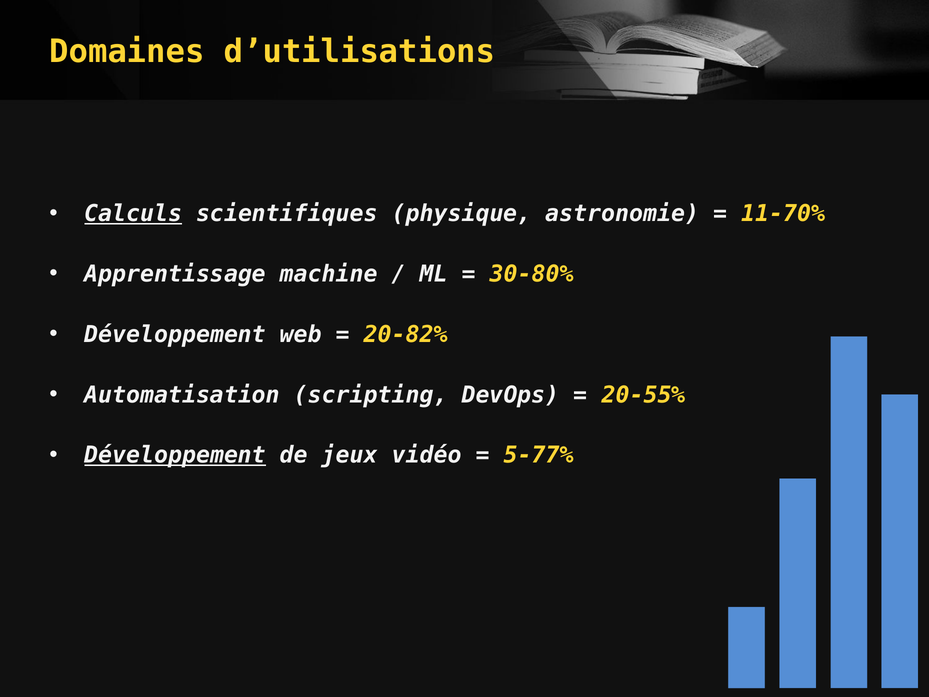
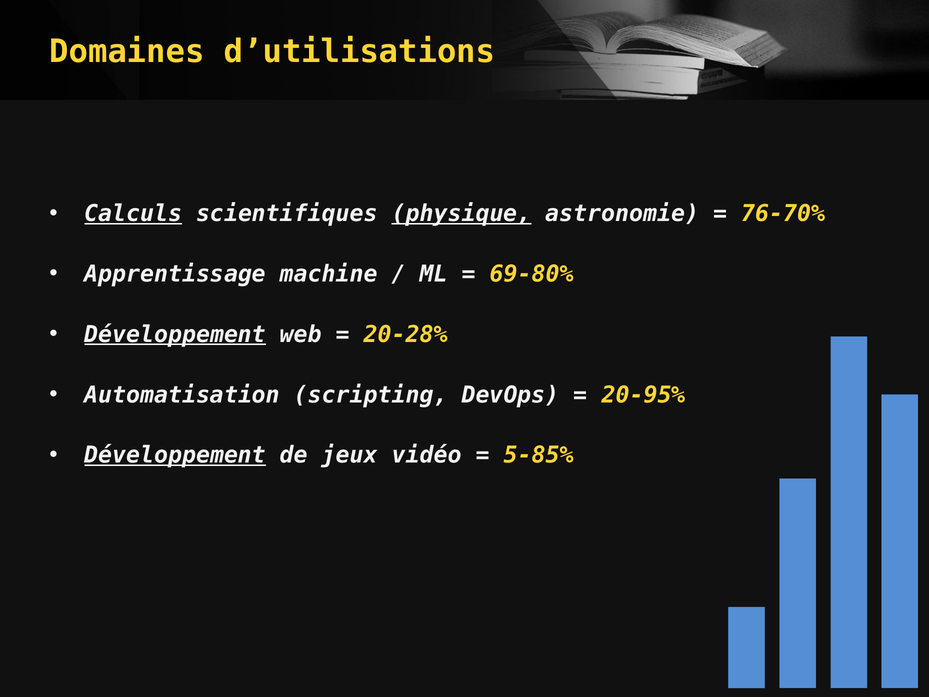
physique underline: none -> present
11-70%: 11-70% -> 76-70%
30-80%: 30-80% -> 69-80%
Développement at (175, 334) underline: none -> present
20-82%: 20-82% -> 20-28%
20-55%: 20-55% -> 20-95%
5-77%: 5-77% -> 5-85%
